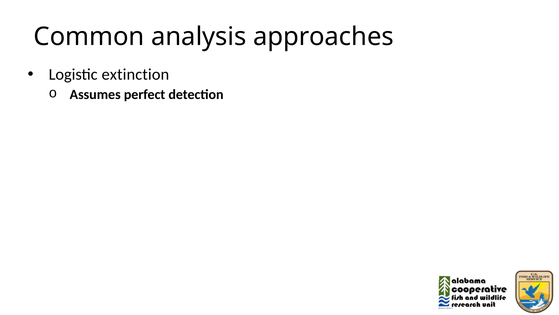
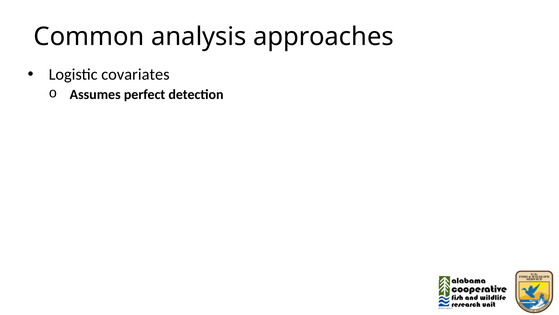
extinction: extinction -> covariates
